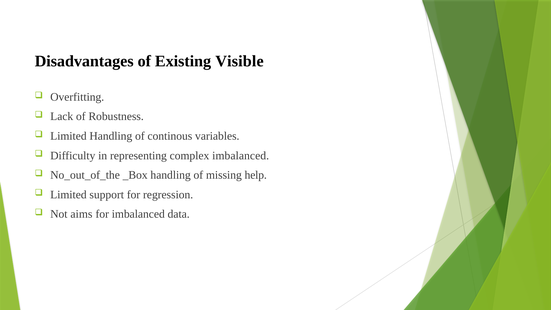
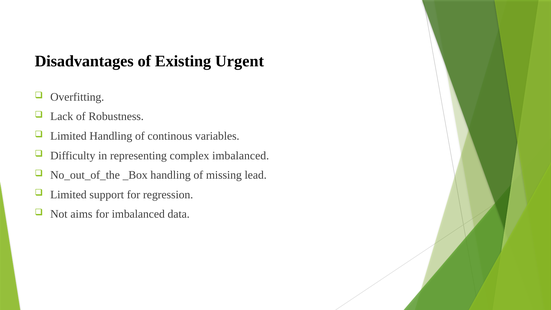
Visible: Visible -> Urgent
help: help -> lead
